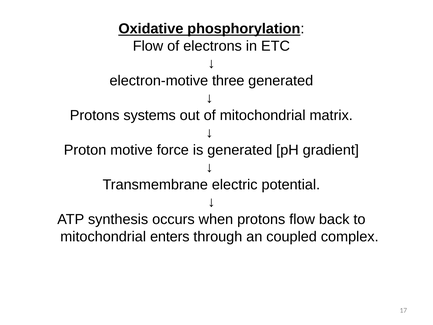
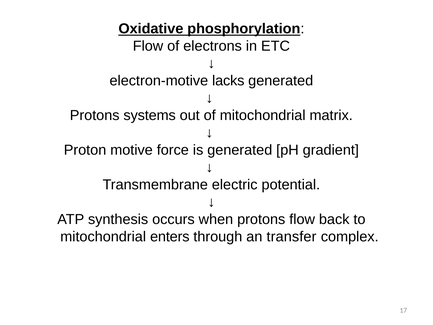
three: three -> lacks
coupled: coupled -> transfer
